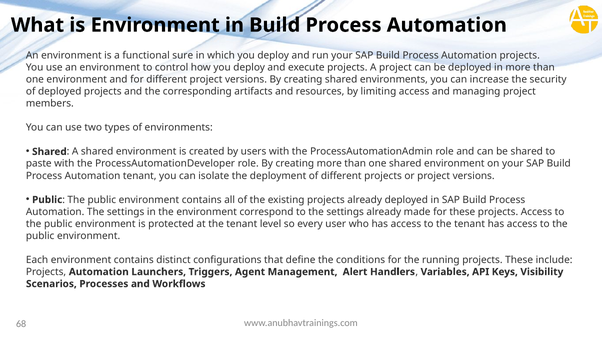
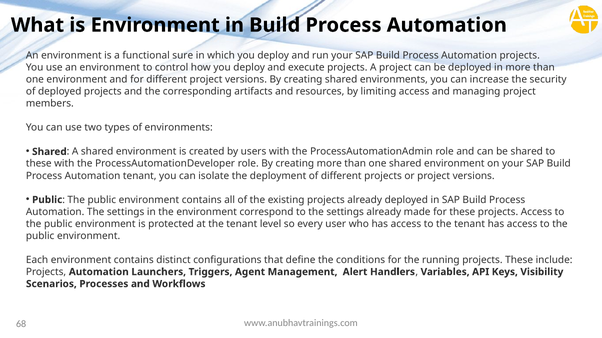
paste at (39, 164): paste -> these
